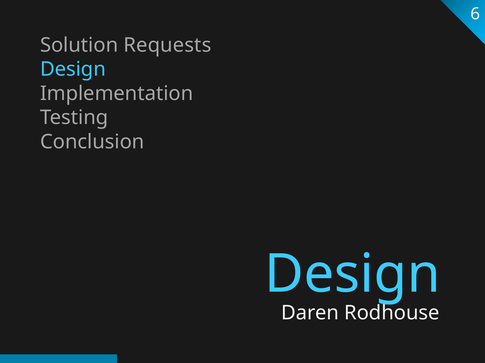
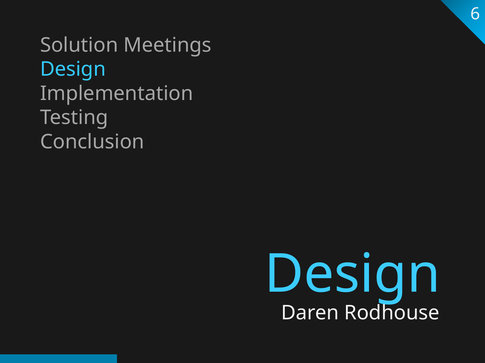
Requests: Requests -> Meetings
